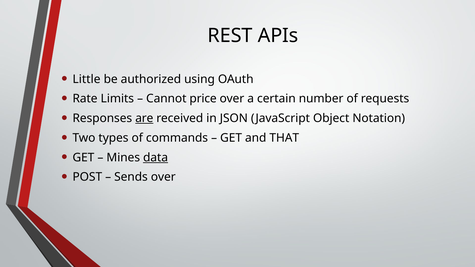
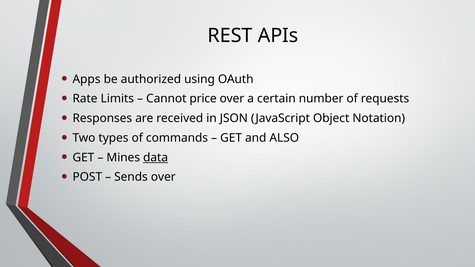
Little: Little -> Apps
are underline: present -> none
THAT: THAT -> ALSO
